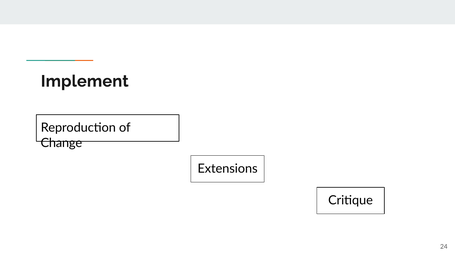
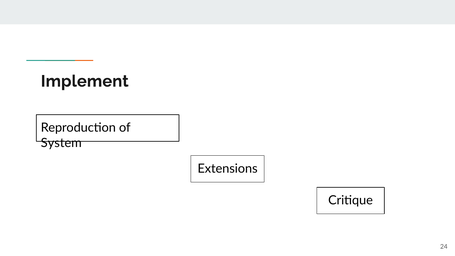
Change: Change -> System
